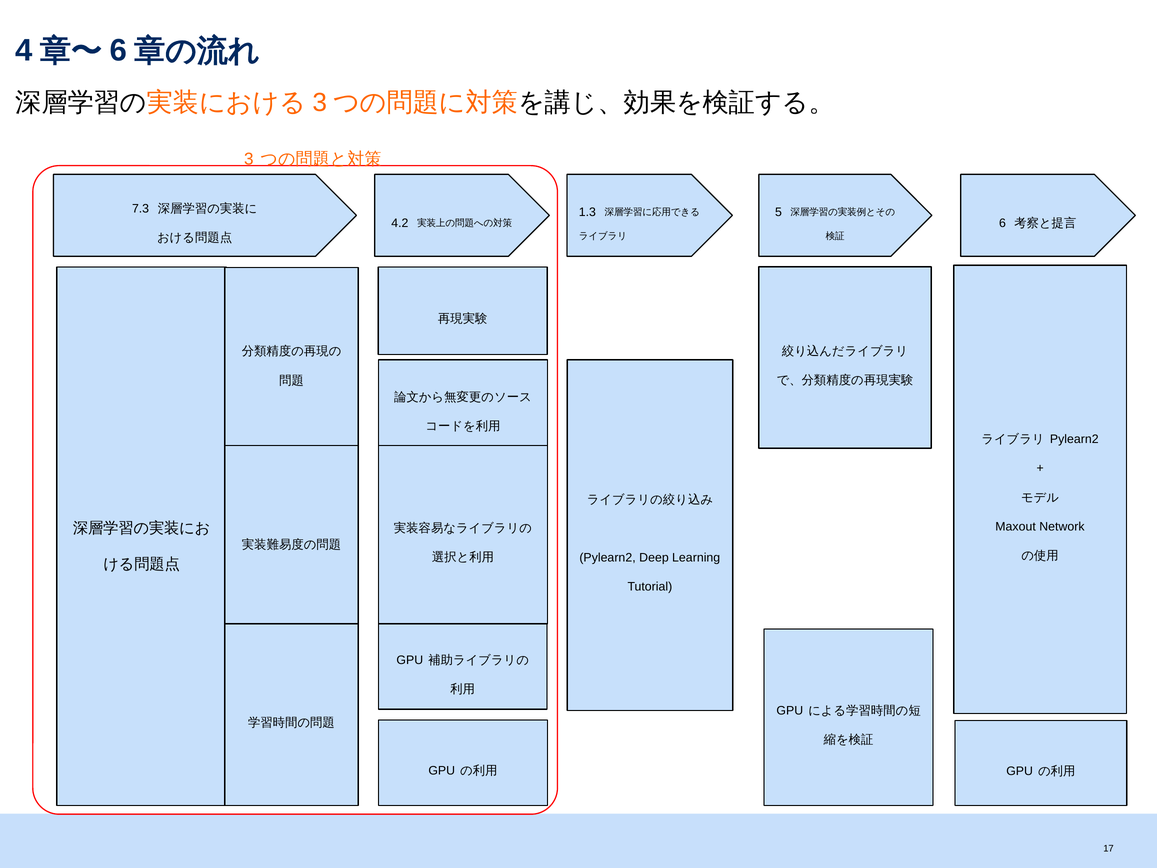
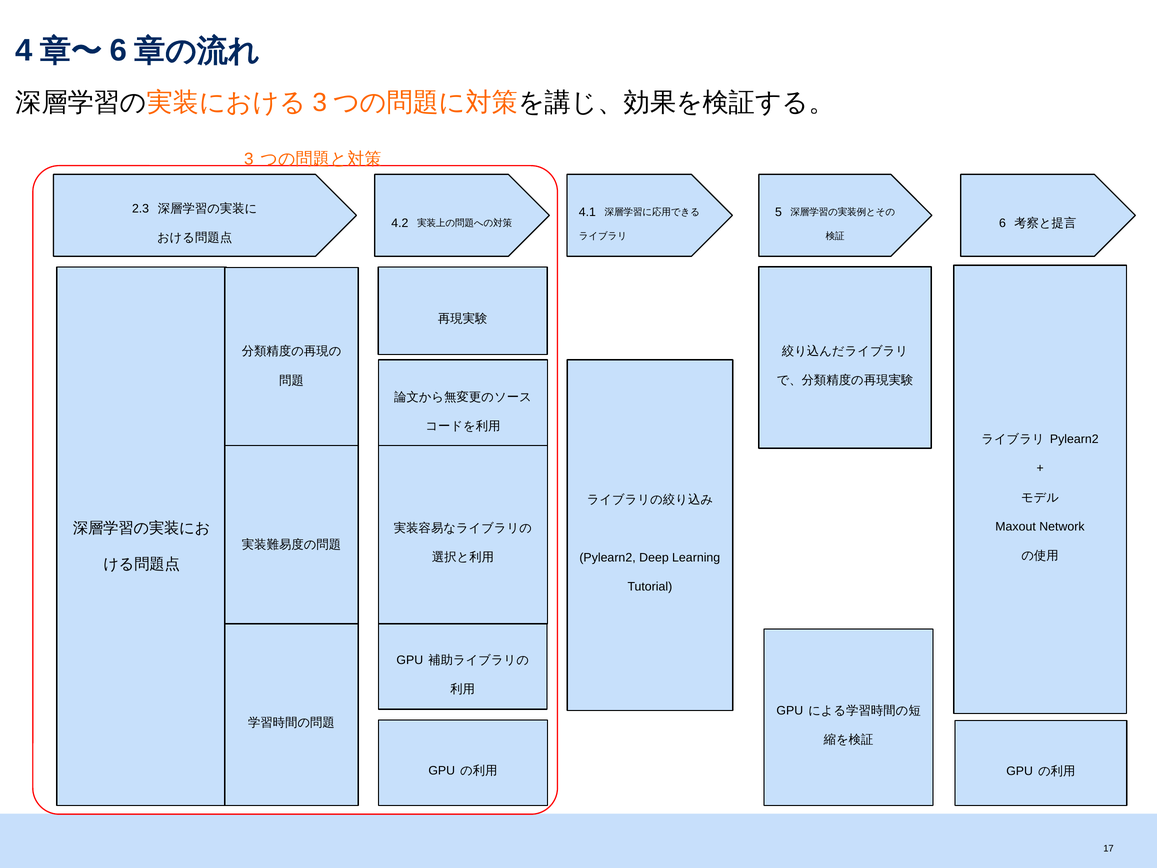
7.3: 7.3 -> 2.3
1.3: 1.3 -> 4.1
